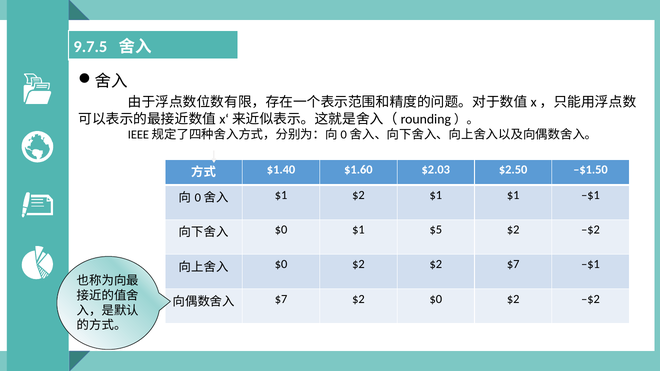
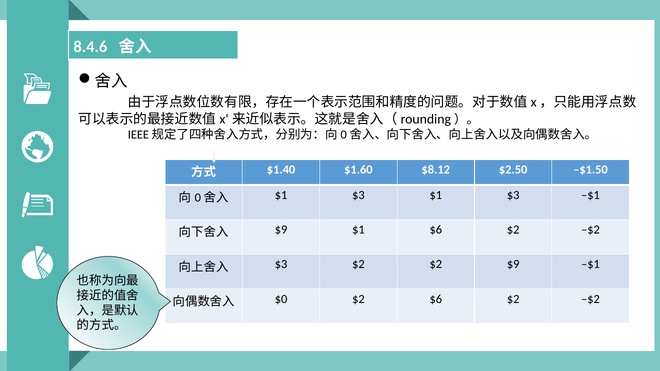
9.7.5: 9.7.5 -> 8.4.6
$2.03: $2.03 -> $8.12
$2 at (358, 195): $2 -> $3
$1 at (513, 195): $1 -> $3
$0 at (281, 230): $0 -> $9
$1 $5: $5 -> $6
$0 at (281, 265): $0 -> $3
$2 $7: $7 -> $9
$7 at (281, 299): $7 -> $0
$2 $0: $0 -> $6
